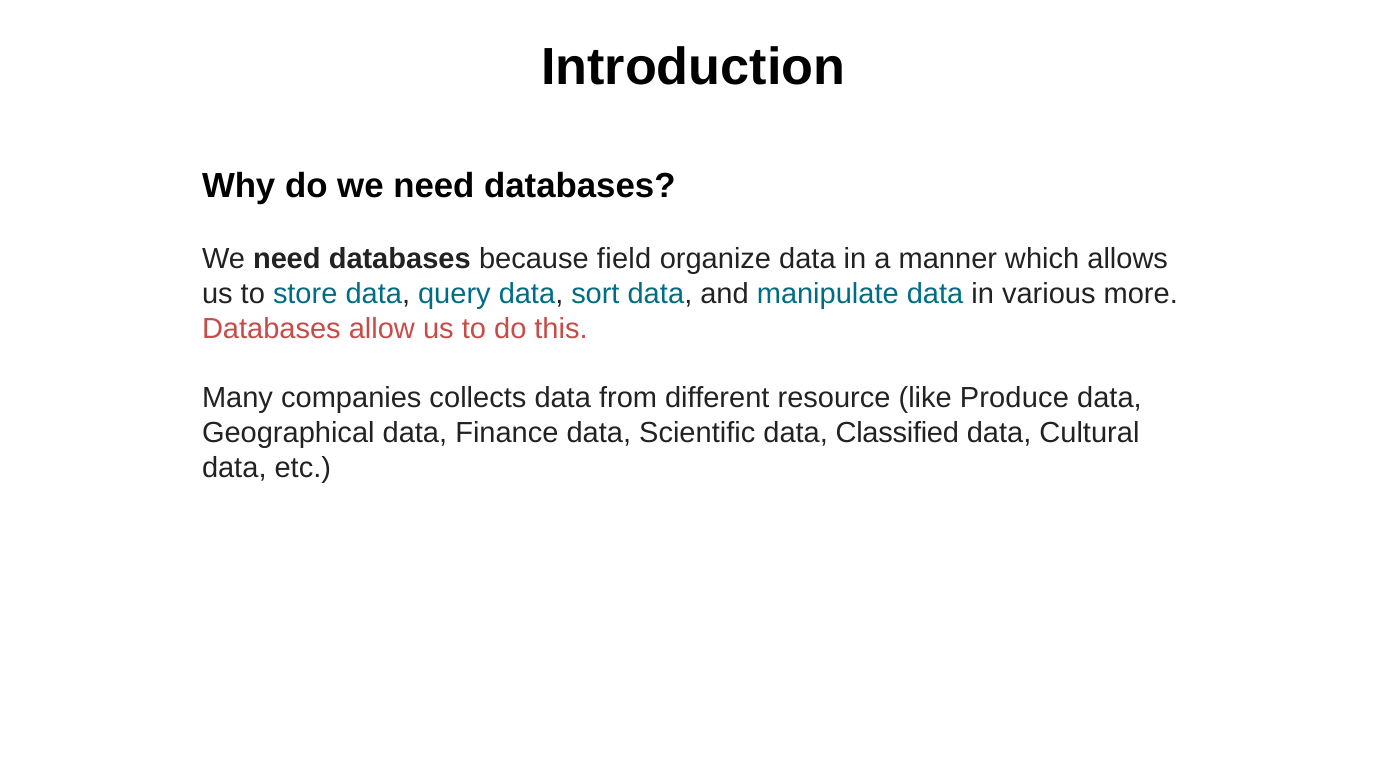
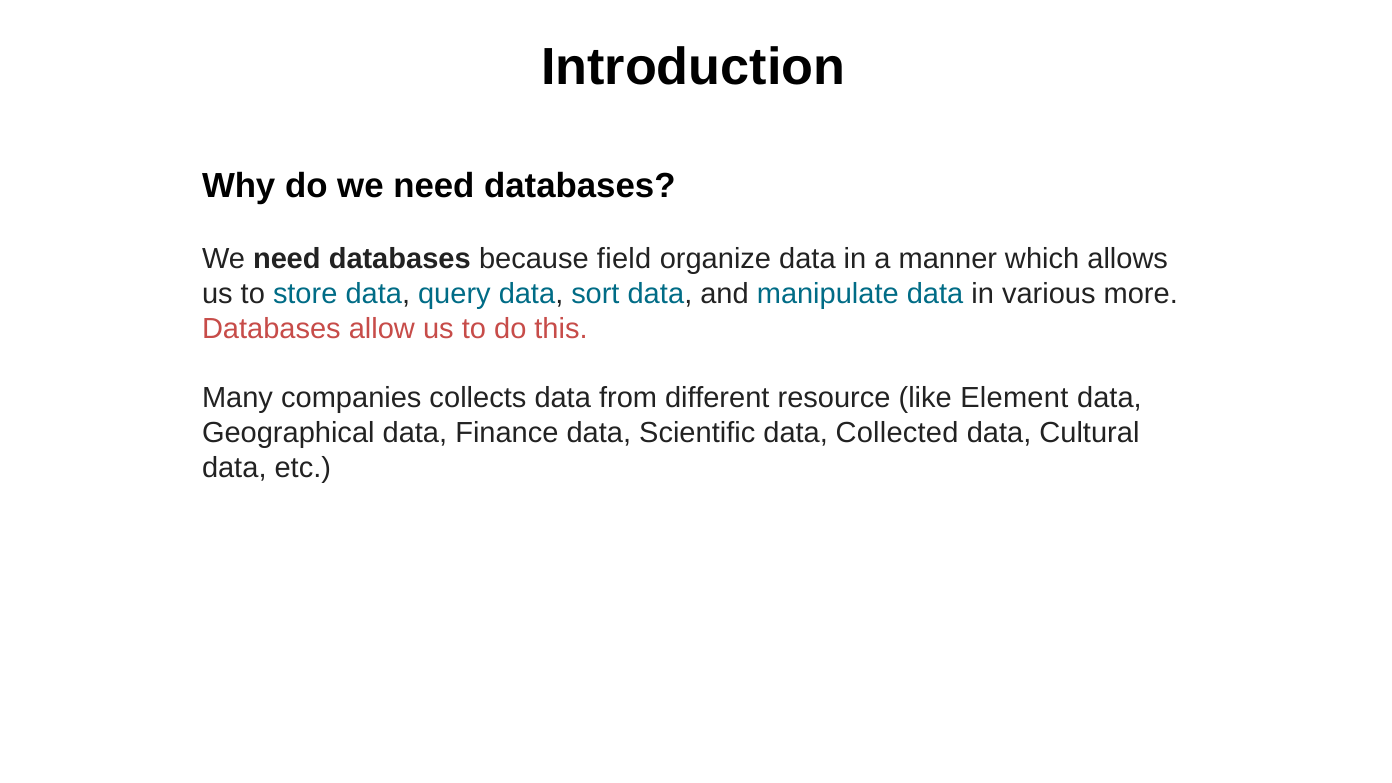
Produce: Produce -> Element
Classified: Classified -> Collected
